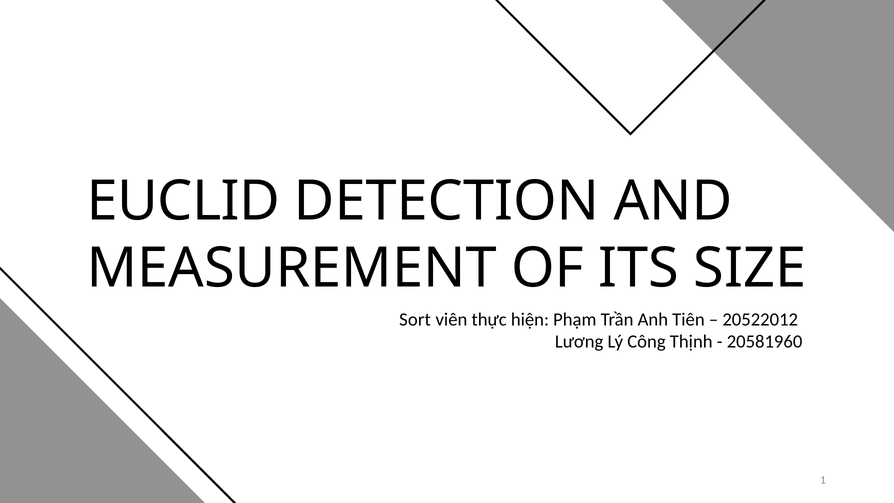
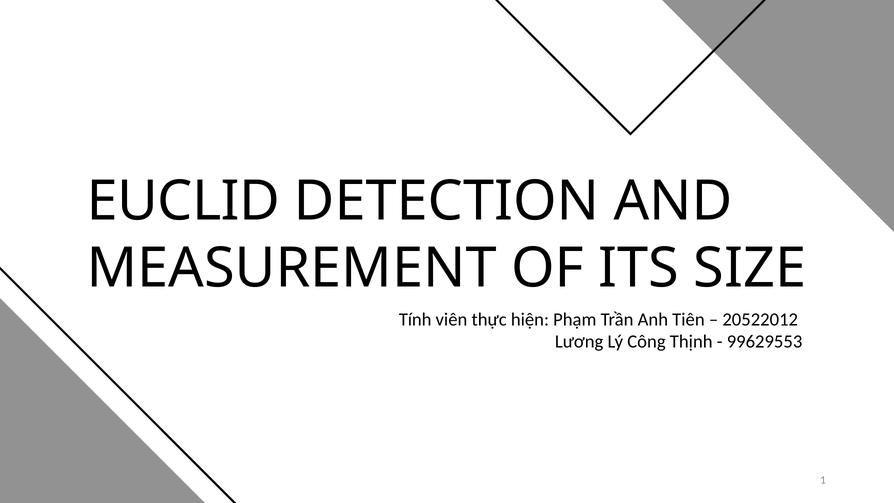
Sort: Sort -> Tính
20581960: 20581960 -> 99629553
